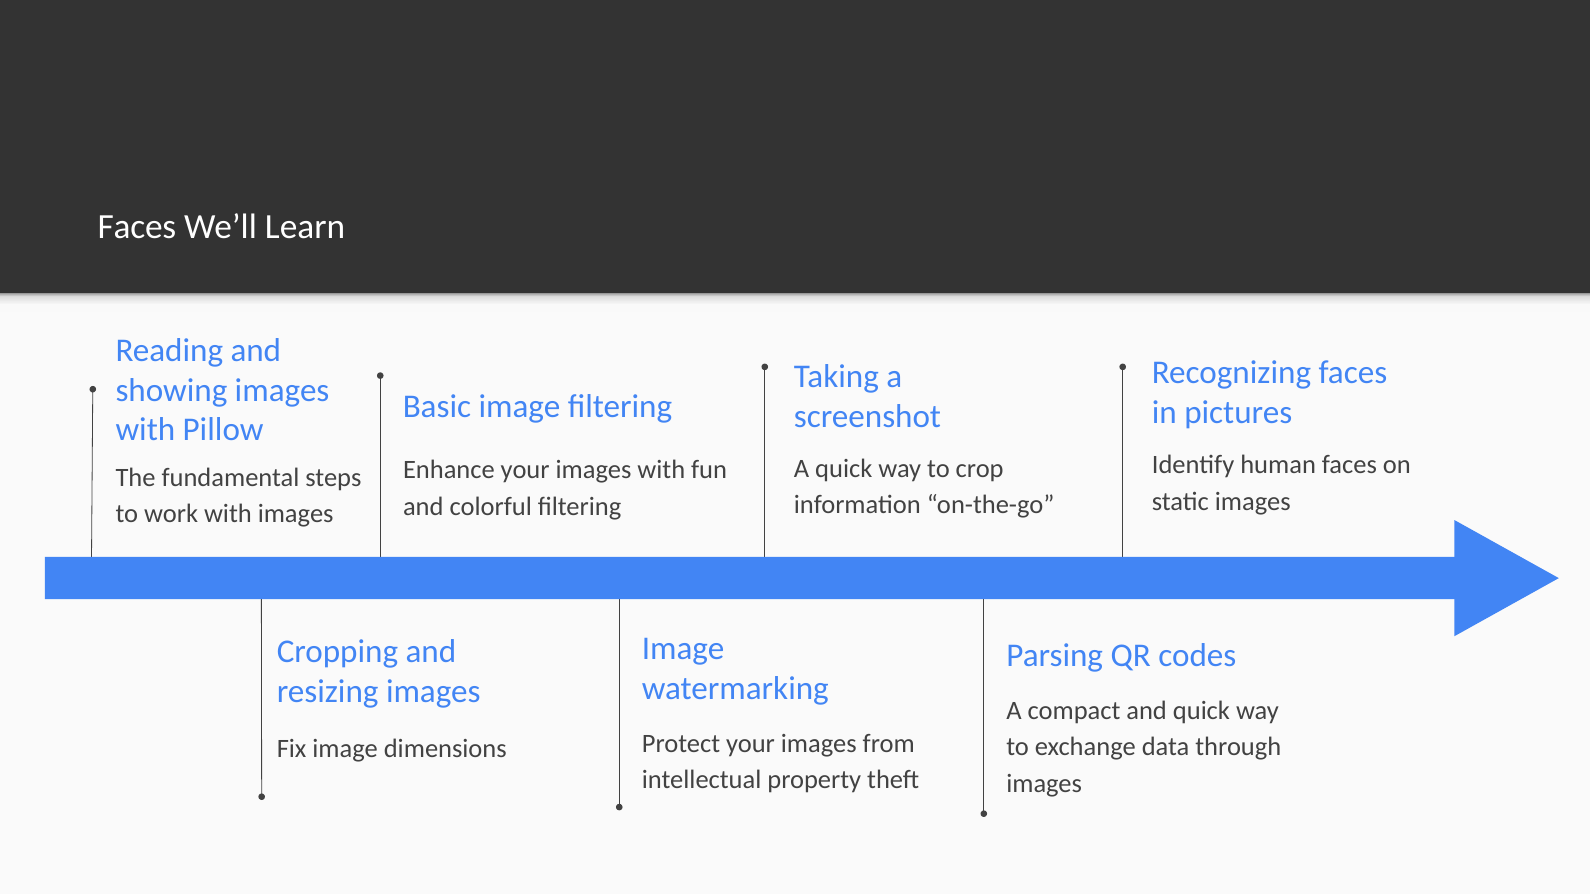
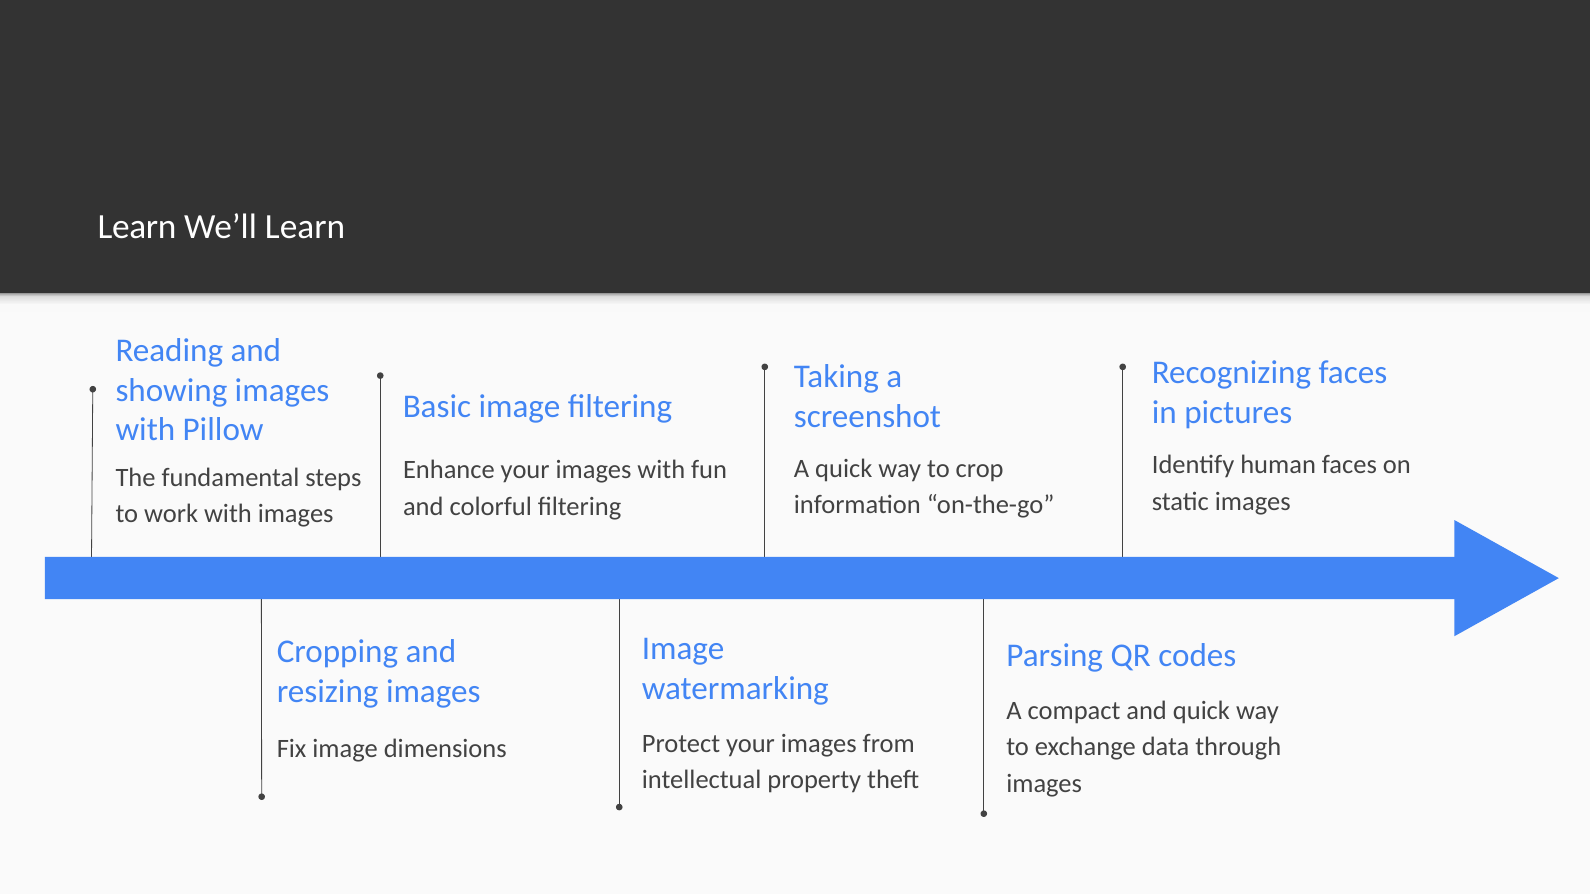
Faces at (137, 227): Faces -> Learn
